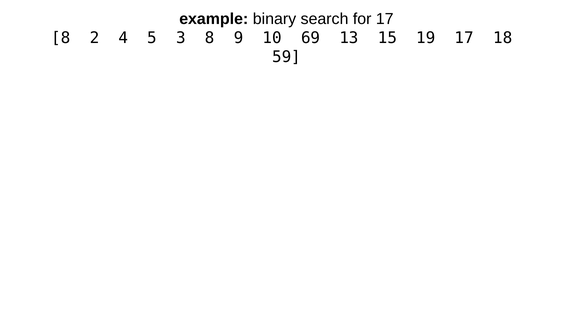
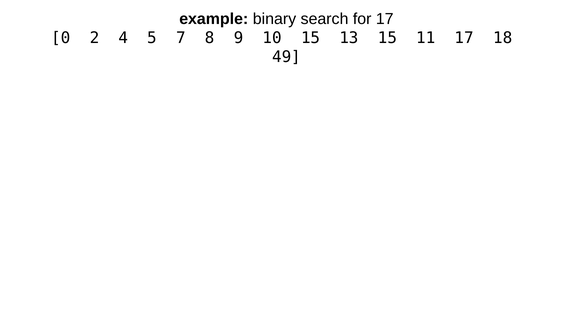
8 at (61, 38): 8 -> 0
3: 3 -> 7
10 69: 69 -> 15
19: 19 -> 11
59: 59 -> 49
